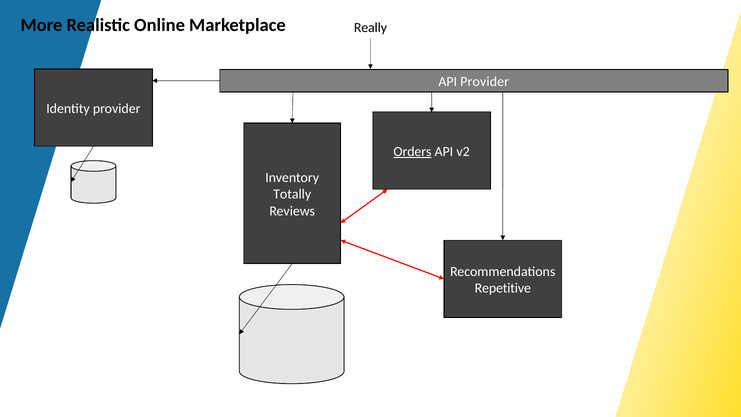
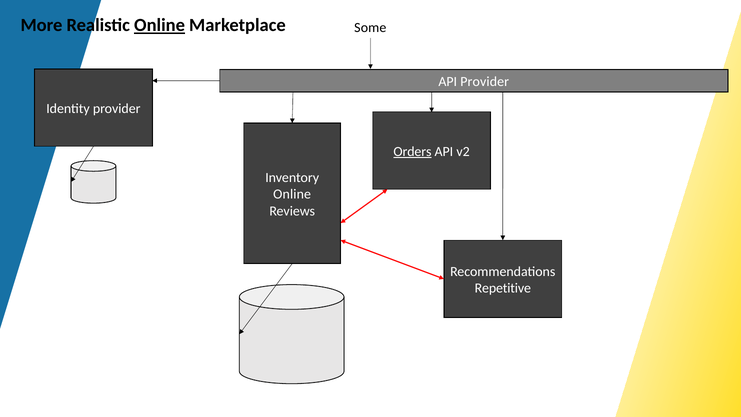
Online at (160, 25) underline: none -> present
Really: Really -> Some
Totally at (292, 194): Totally -> Online
